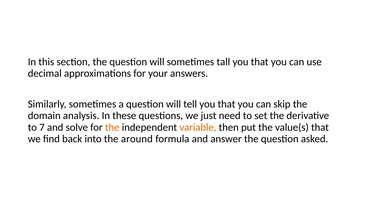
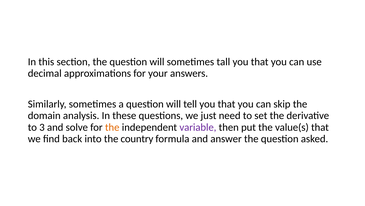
7: 7 -> 3
variable colour: orange -> purple
around: around -> country
